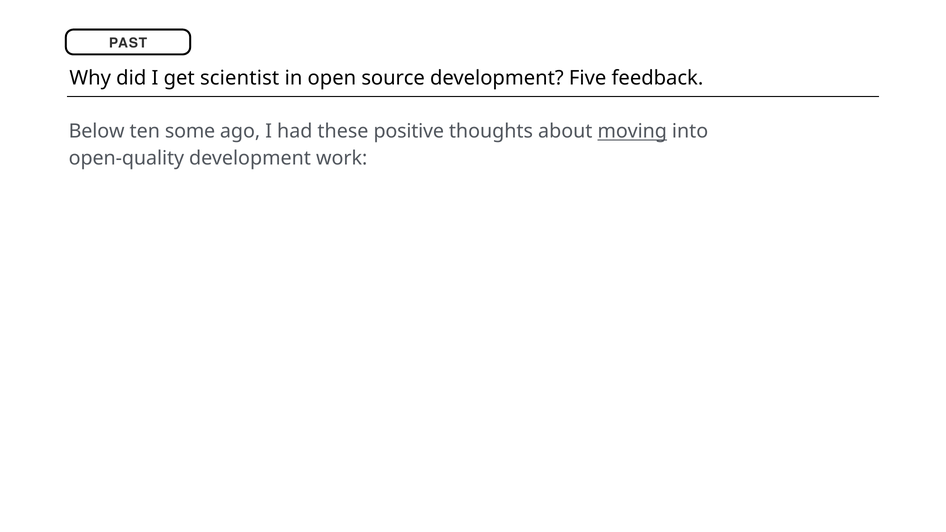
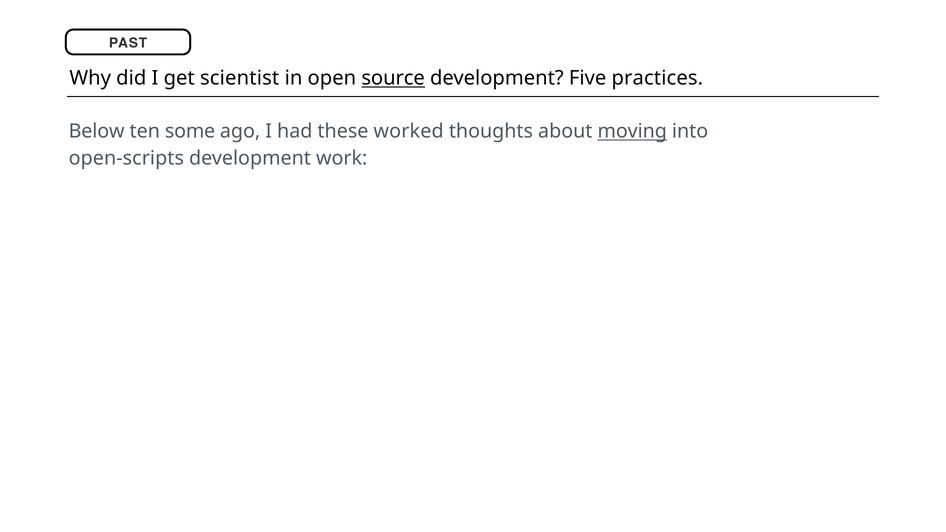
source underline: none -> present
feedback: feedback -> practices
positive: positive -> worked
open-quality: open-quality -> open-scripts
